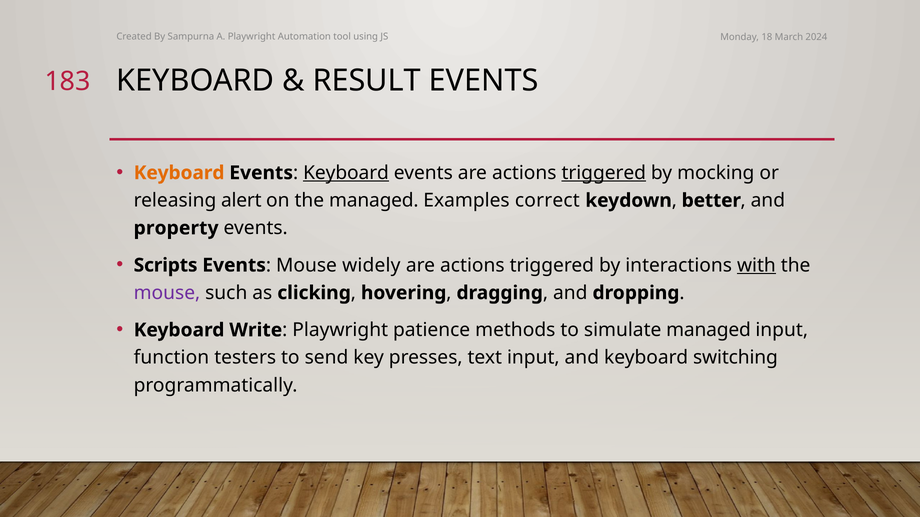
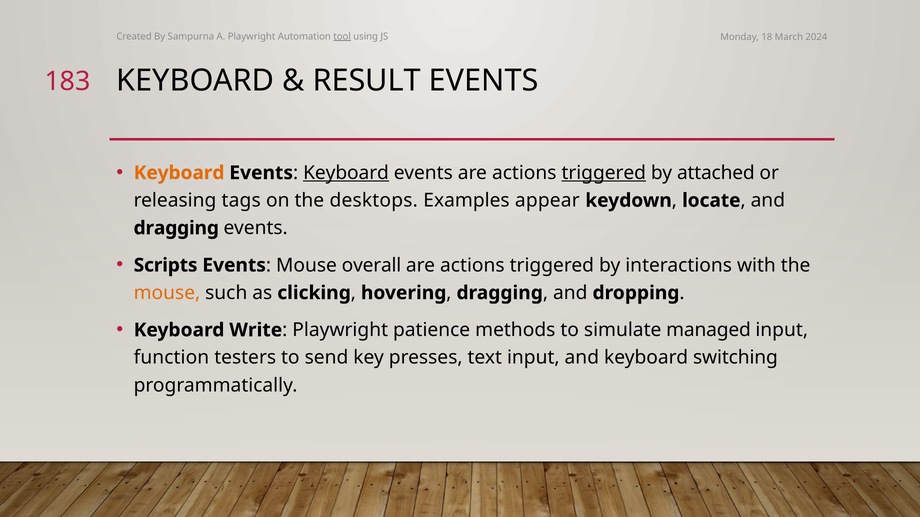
tool underline: none -> present
mocking: mocking -> attached
alert: alert -> tags
the managed: managed -> desktops
correct: correct -> appear
better: better -> locate
property at (176, 228): property -> dragging
widely: widely -> overall
with underline: present -> none
mouse at (167, 293) colour: purple -> orange
